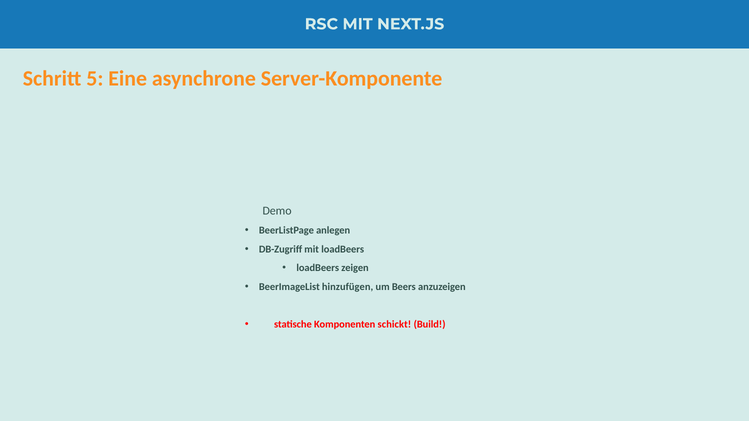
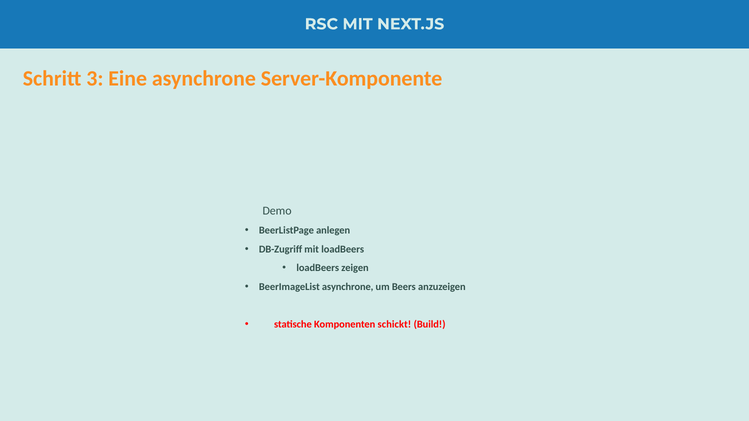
5: 5 -> 3
BeerImageList hinzufügen: hinzufügen -> asynchrone
